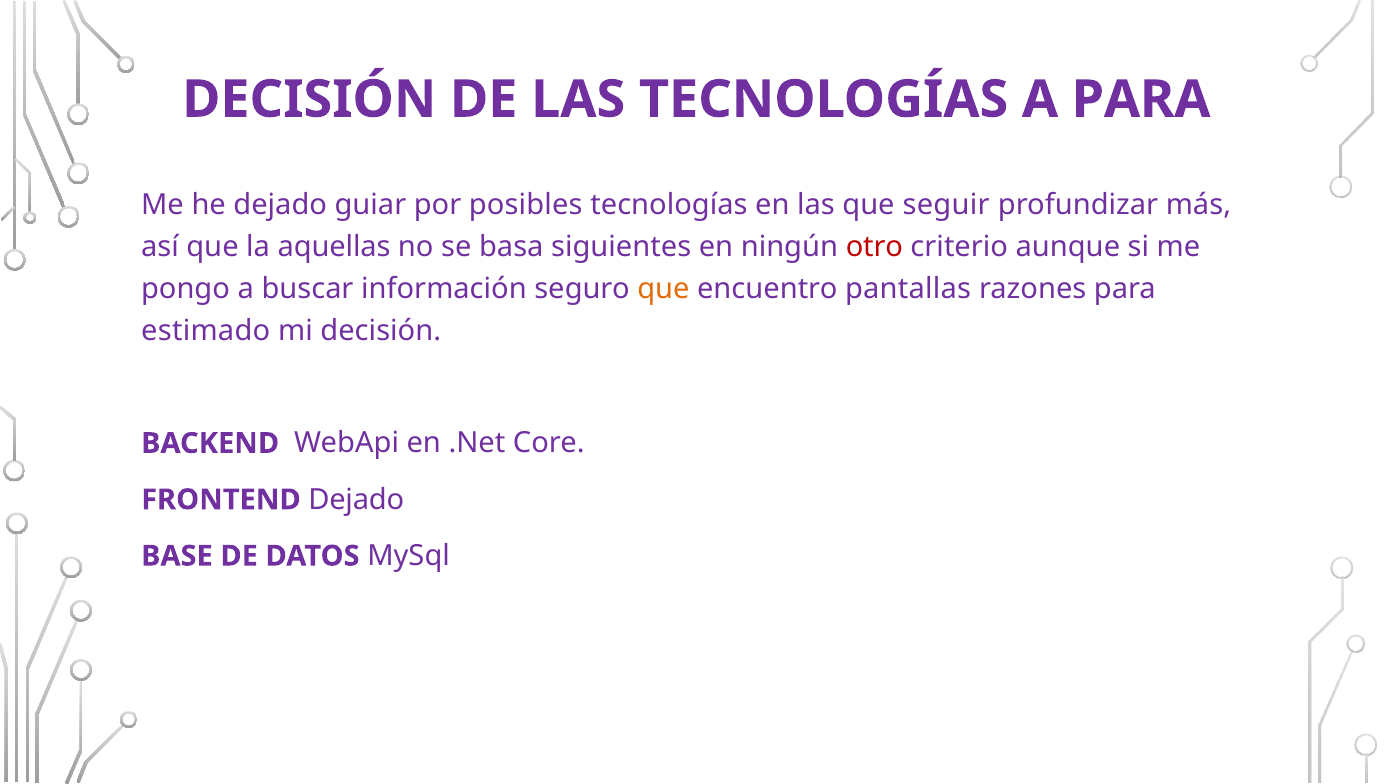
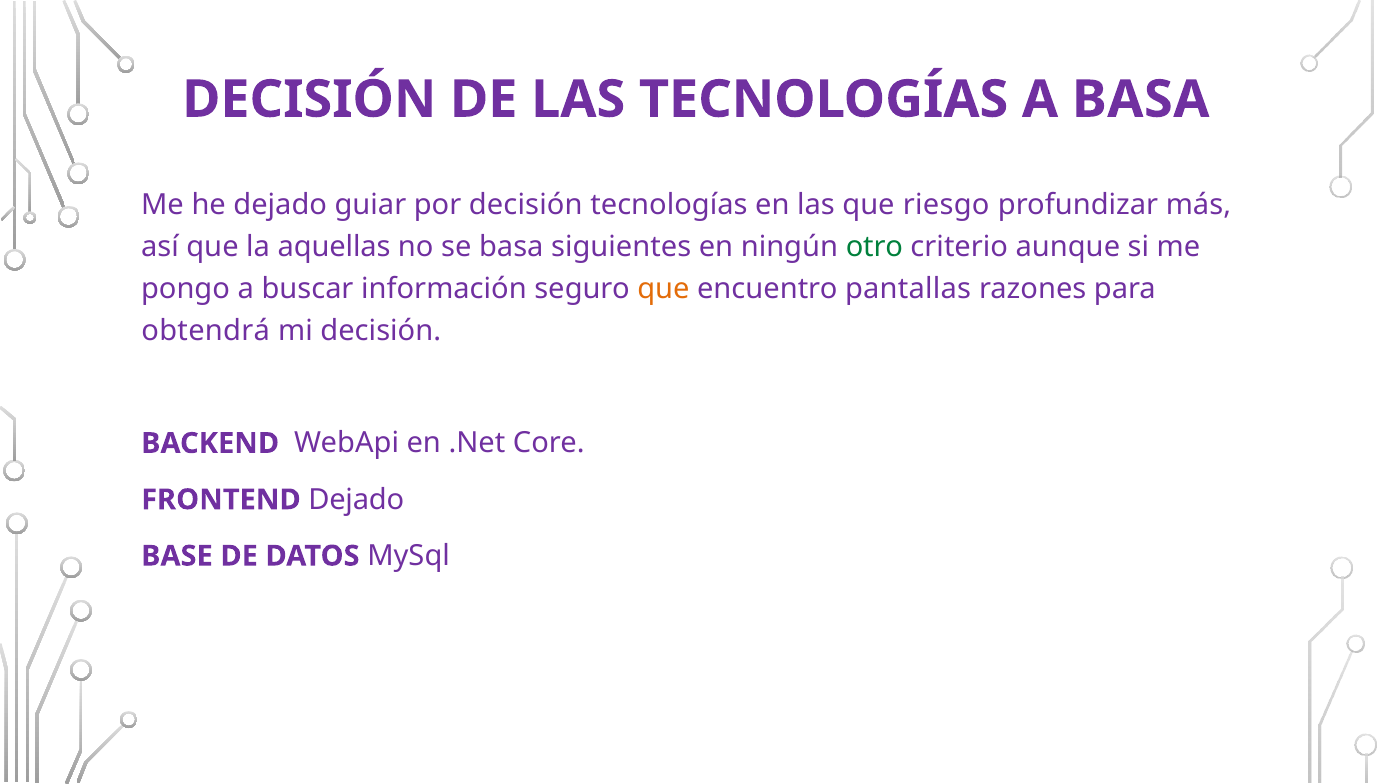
A PARA: PARA -> BASA
por posibles: posibles -> decisión
seguir: seguir -> riesgo
otro colour: red -> green
estimado: estimado -> obtendrá
